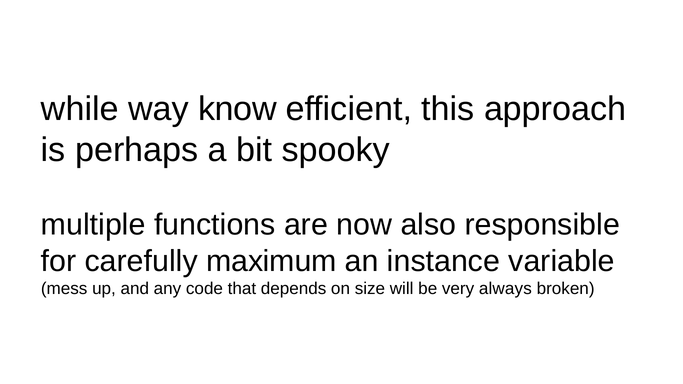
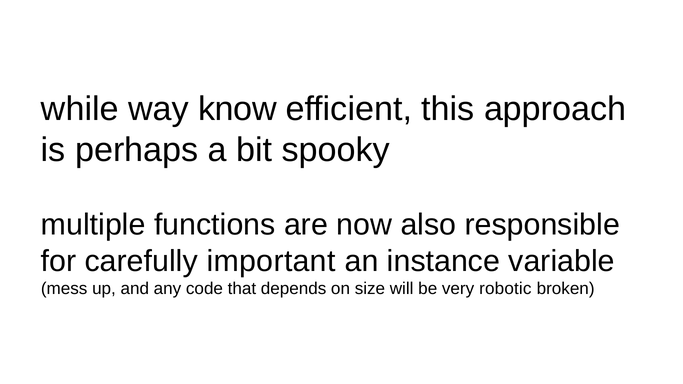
maximum: maximum -> important
always: always -> robotic
